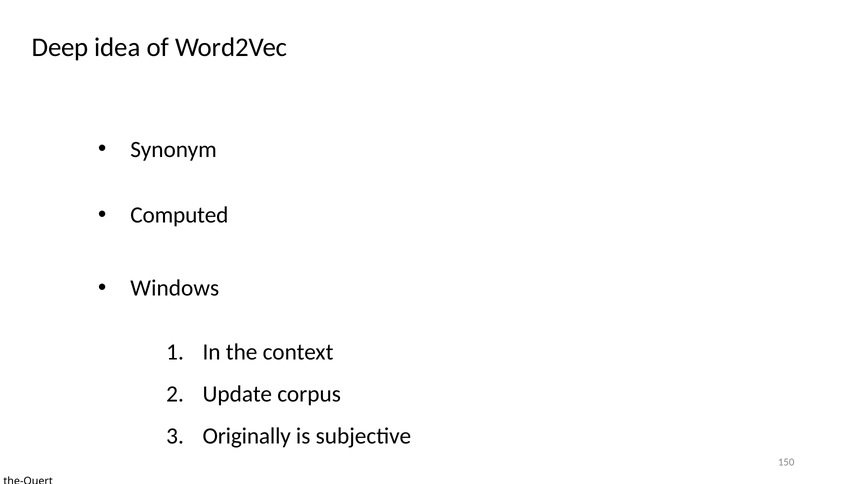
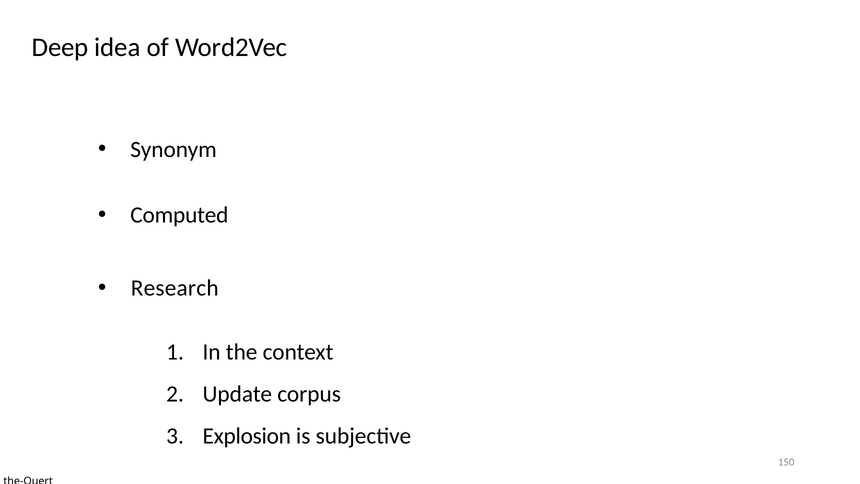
Windows: Windows -> Research
Originally: Originally -> Explosion
